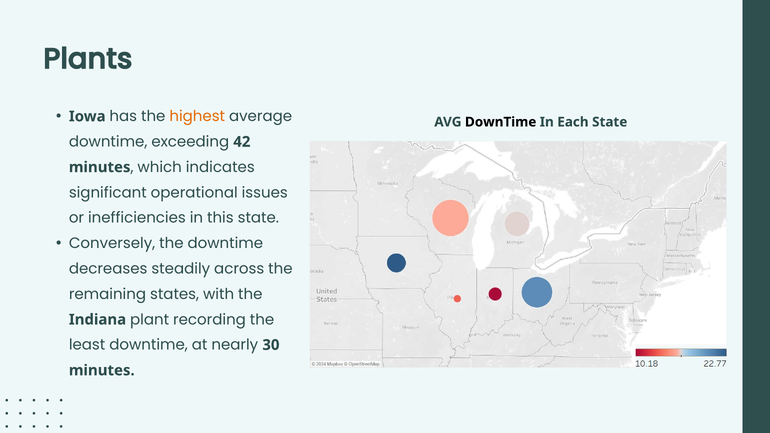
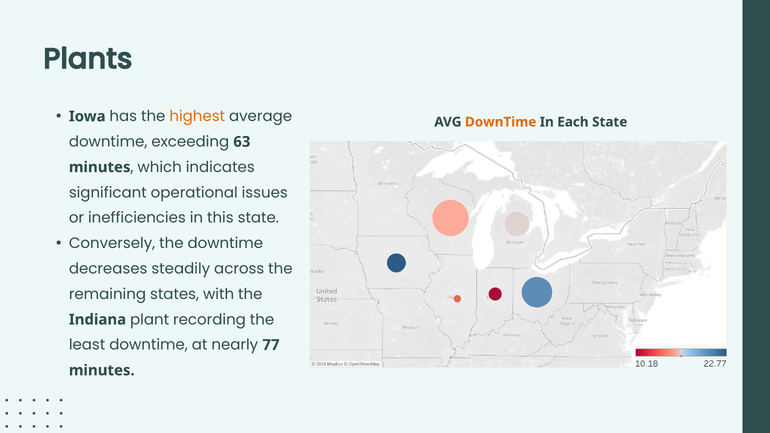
DownTime at (501, 122) colour: black -> orange
42: 42 -> 63
30: 30 -> 77
